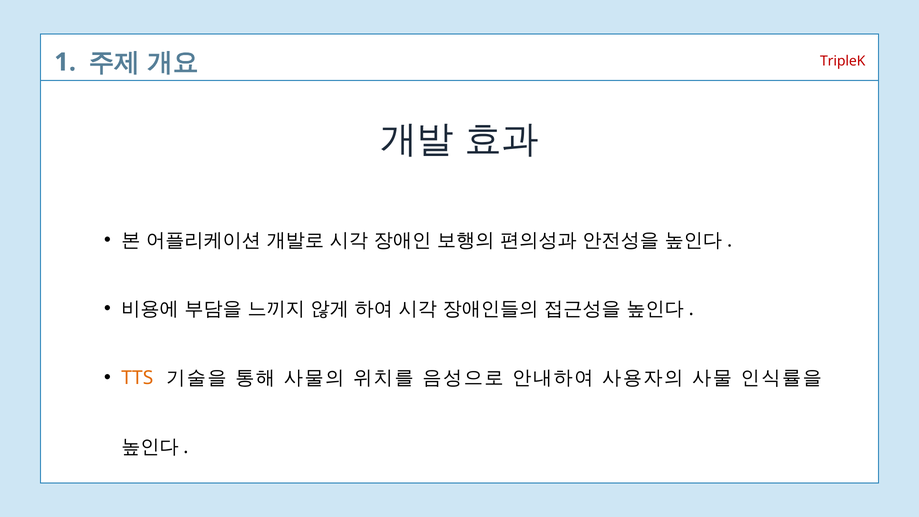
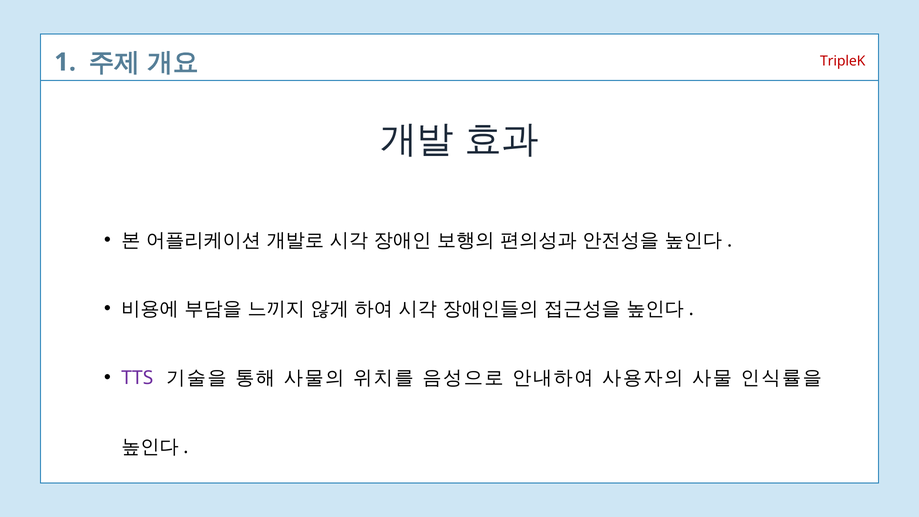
TTS colour: orange -> purple
